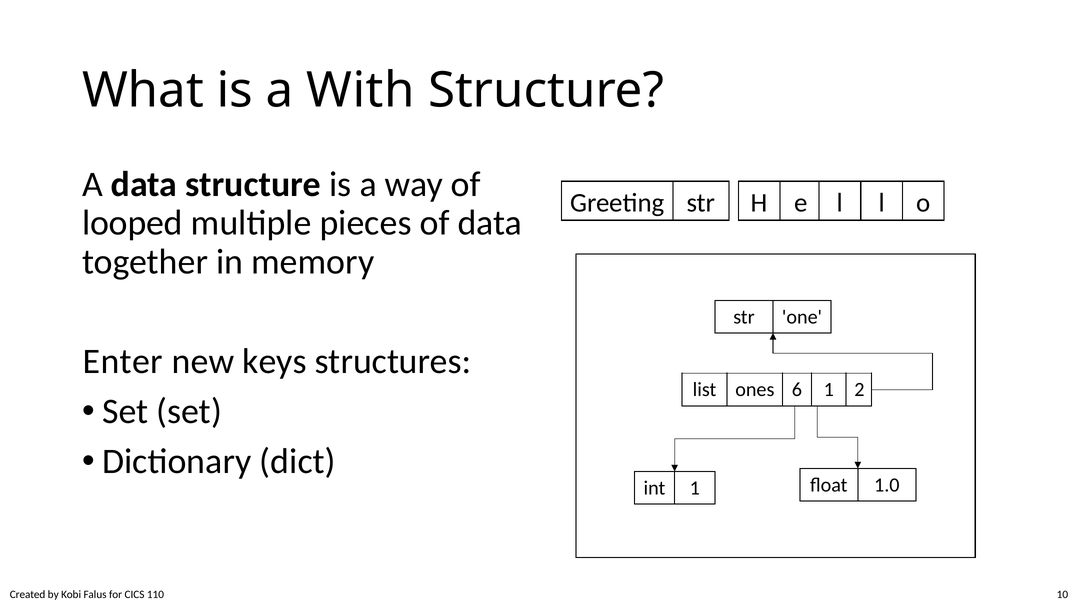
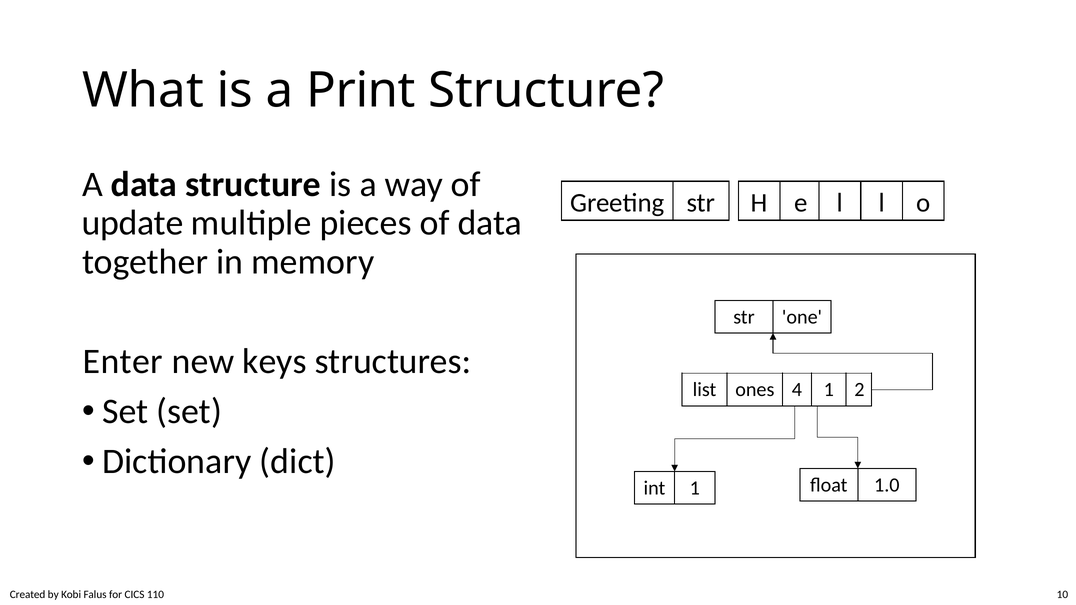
With: With -> Print
looped: looped -> update
6: 6 -> 4
